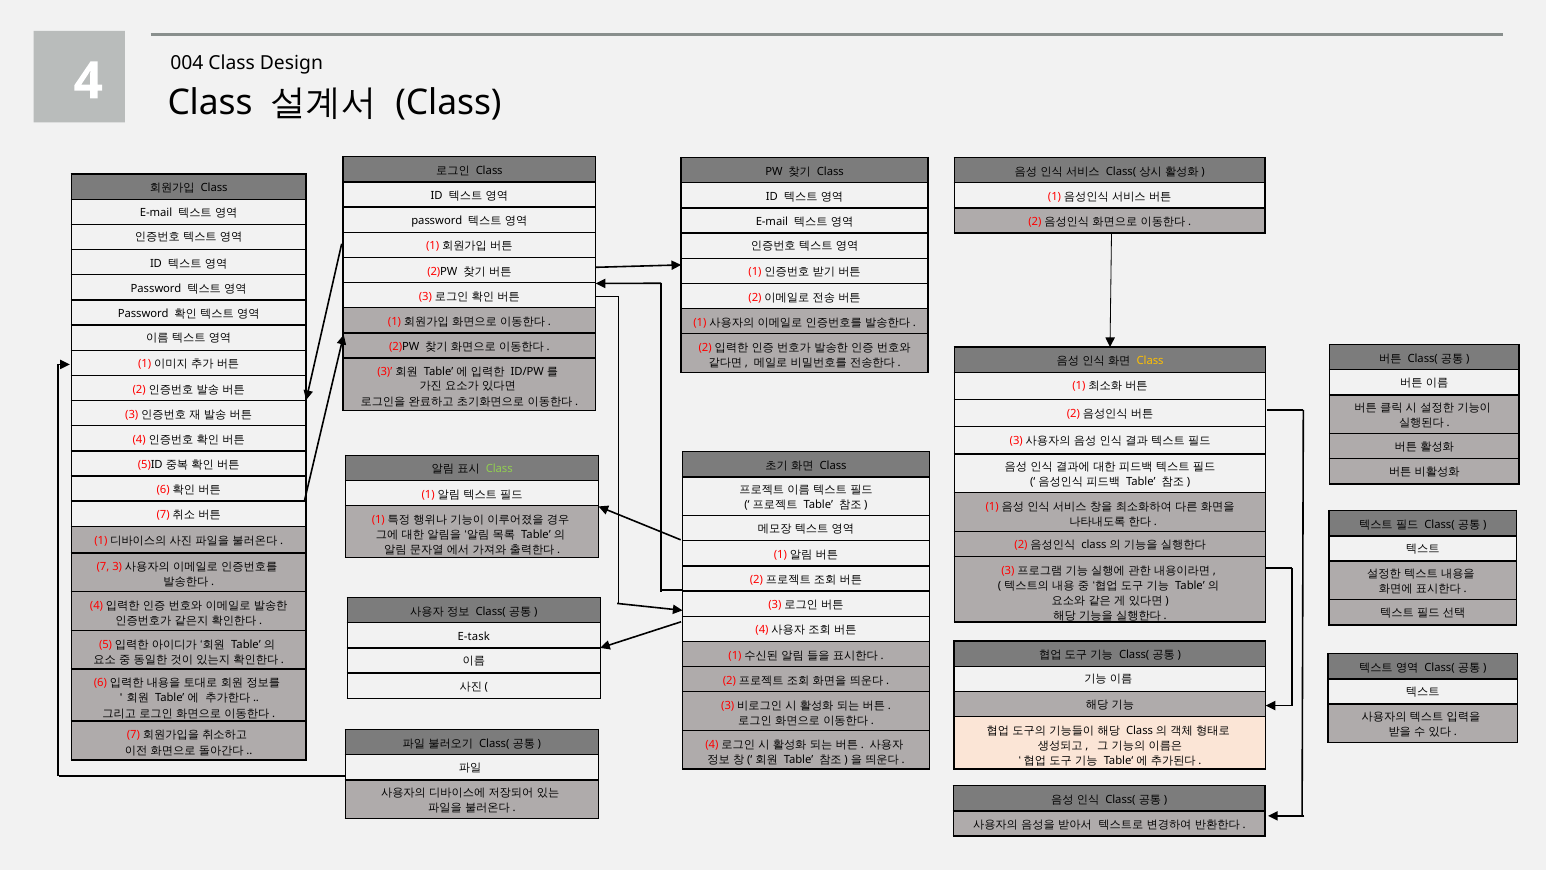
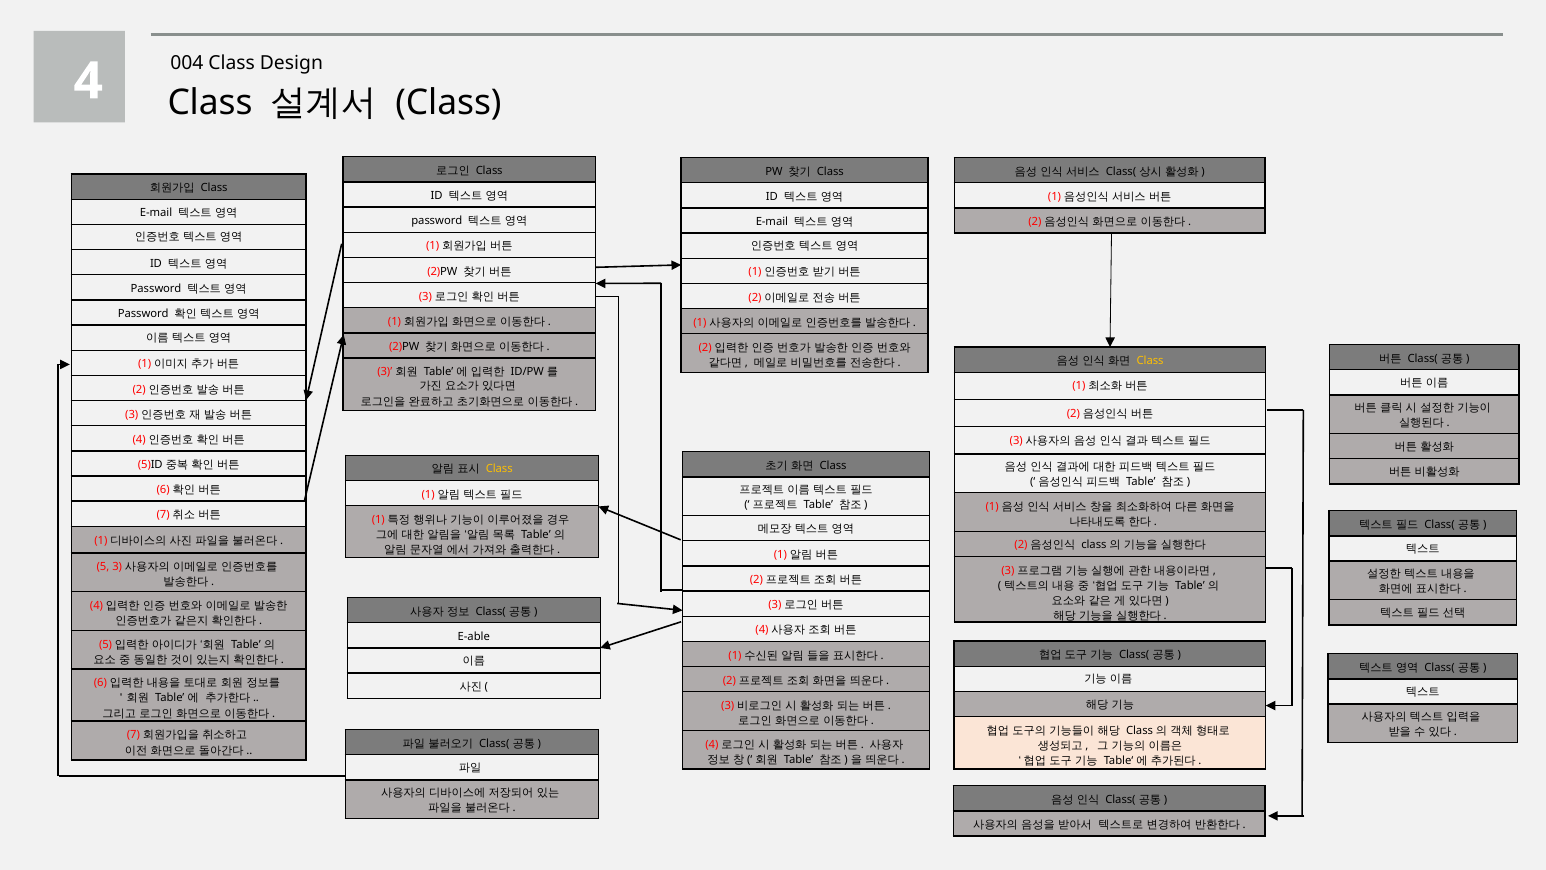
Class at (499, 469) colour: light green -> yellow
7 at (103, 567): 7 -> 5
E-task: E-task -> E-able
